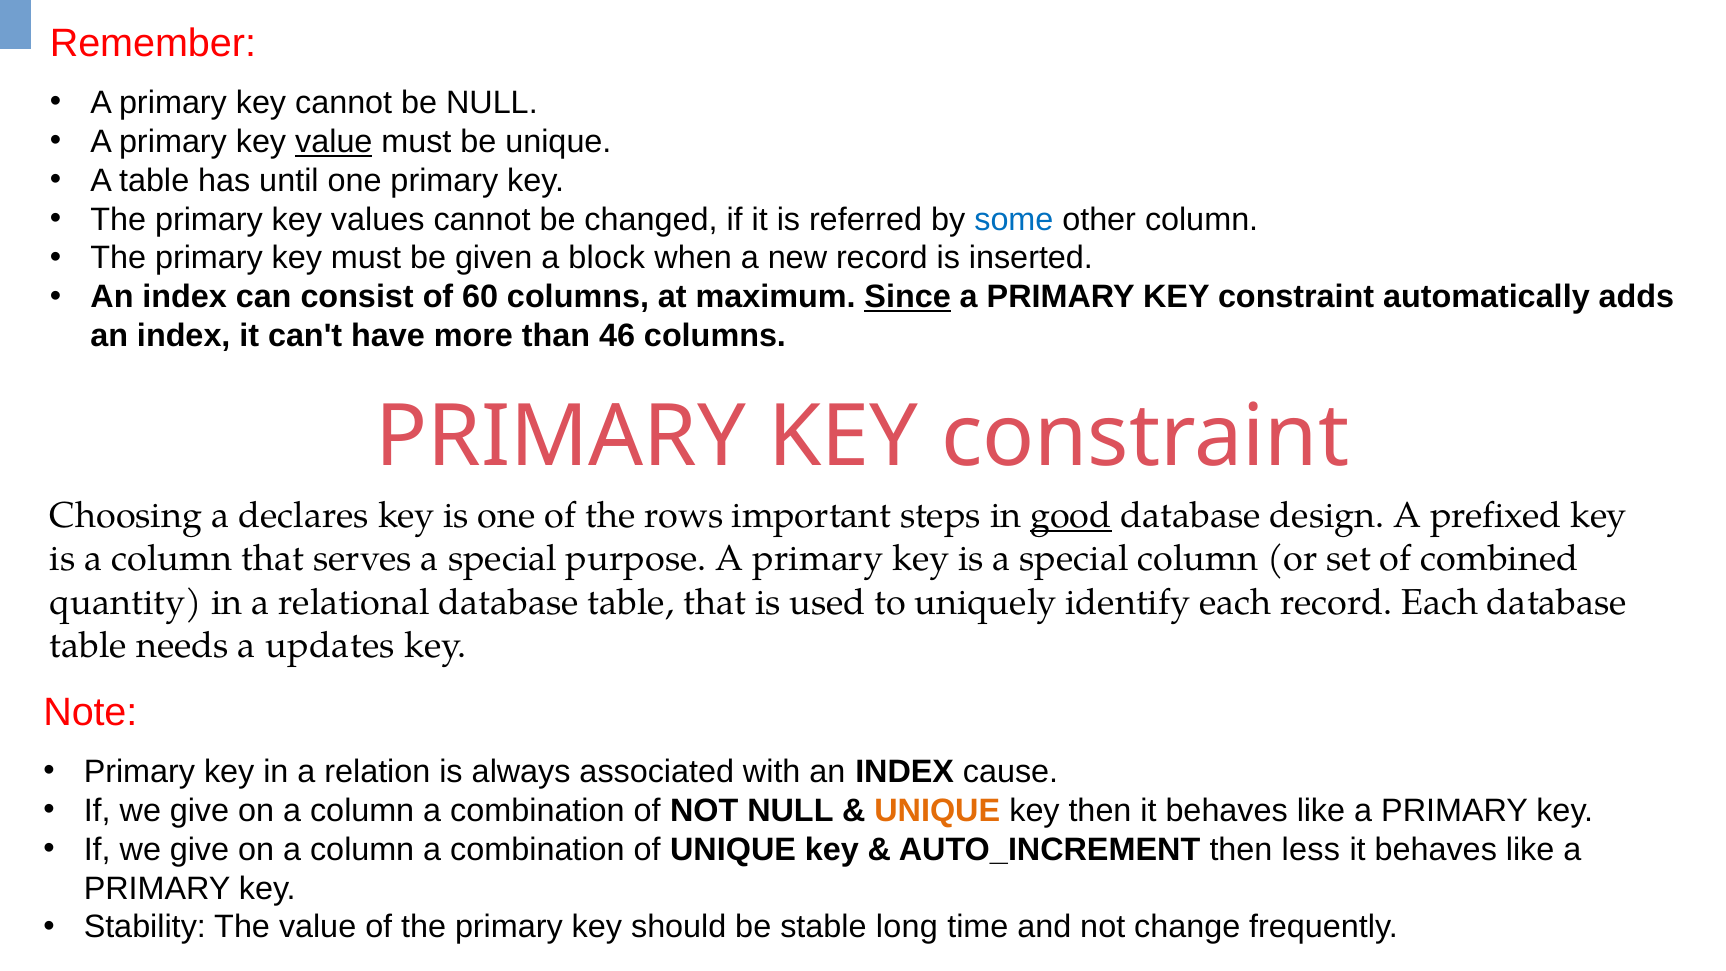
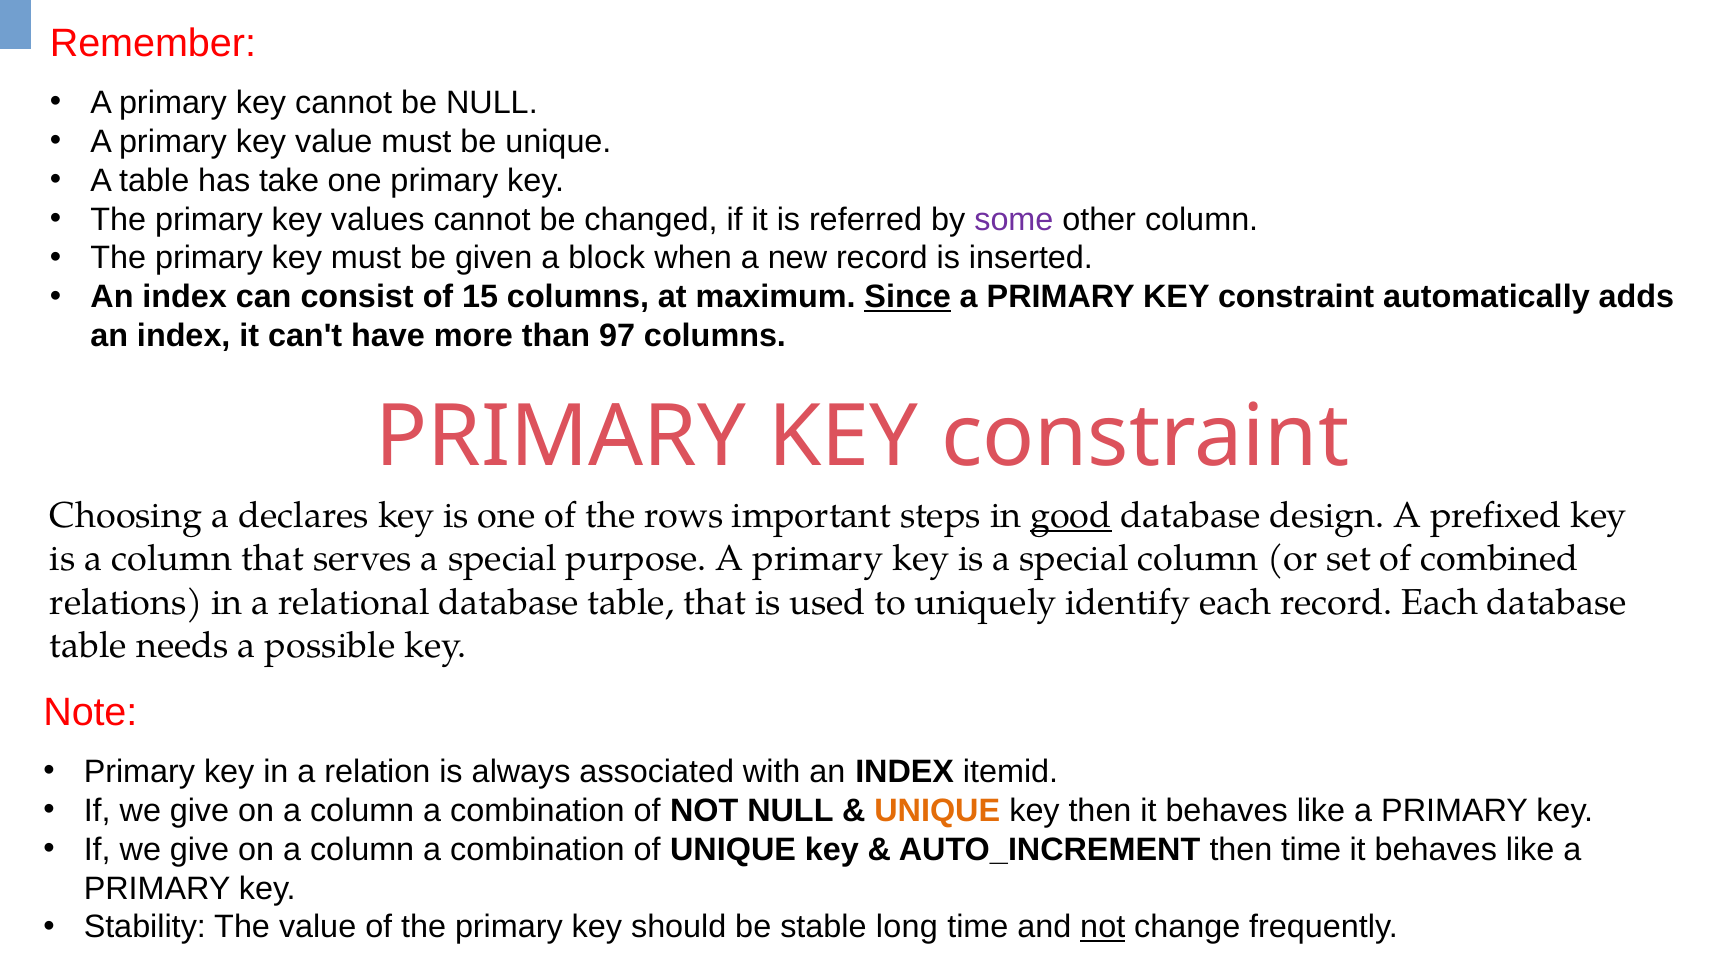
value at (334, 142) underline: present -> none
until: until -> take
some colour: blue -> purple
60: 60 -> 15
46: 46 -> 97
quantity: quantity -> relations
updates: updates -> possible
cause: cause -> itemid
then less: less -> time
not at (1103, 927) underline: none -> present
